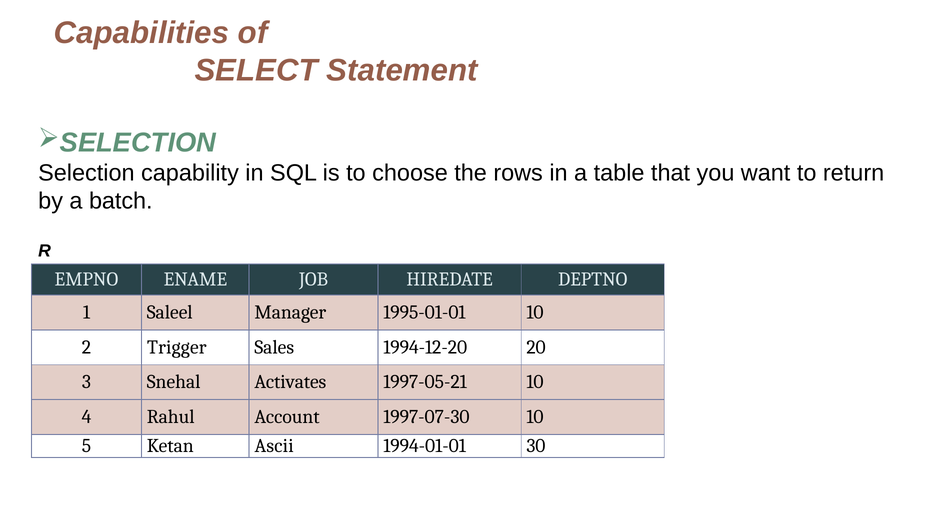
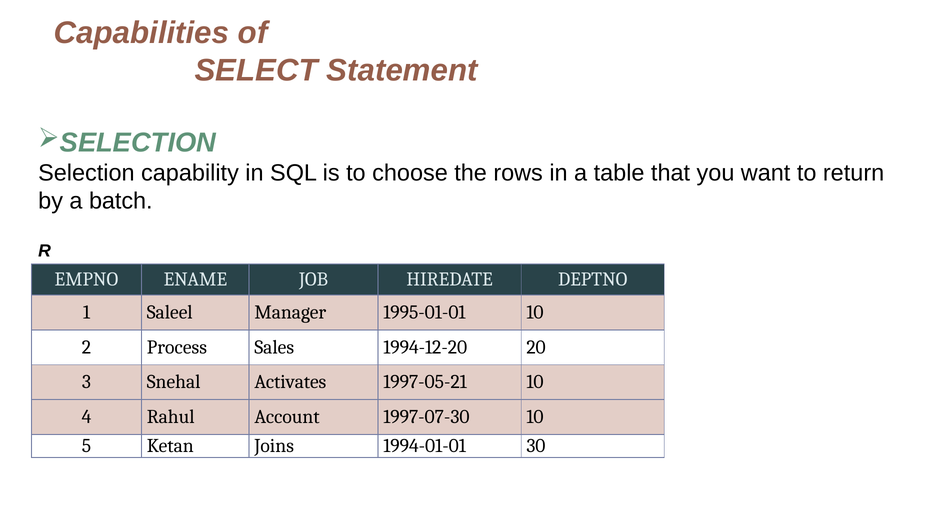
Trigger: Trigger -> Process
Ascii: Ascii -> Joins
